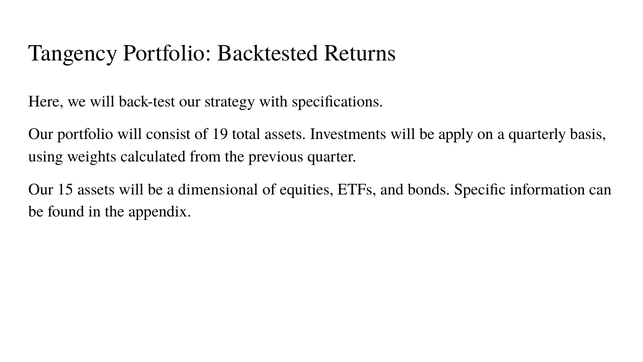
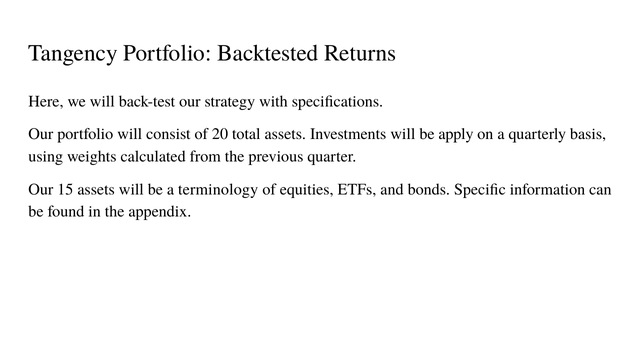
19: 19 -> 20
dimensional: dimensional -> terminology
